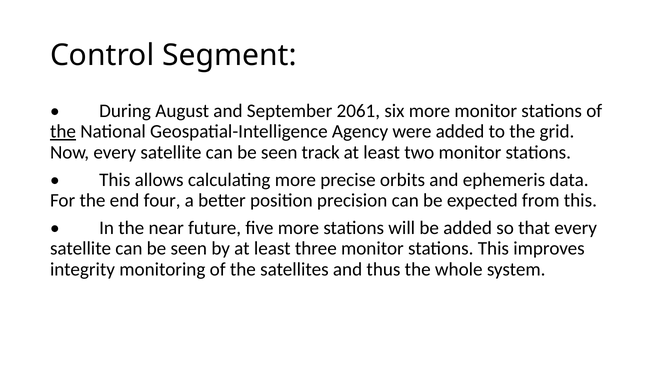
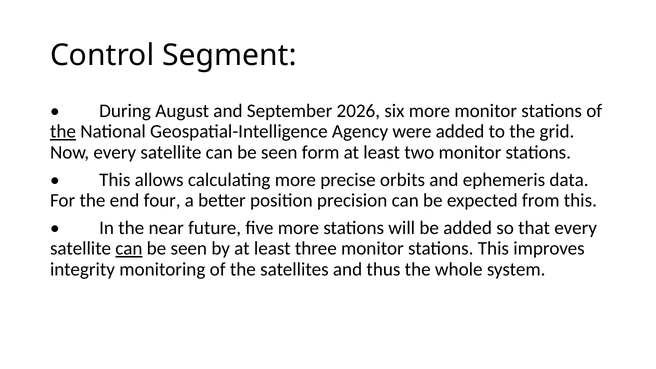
2061: 2061 -> 2026
track: track -> form
can at (129, 249) underline: none -> present
